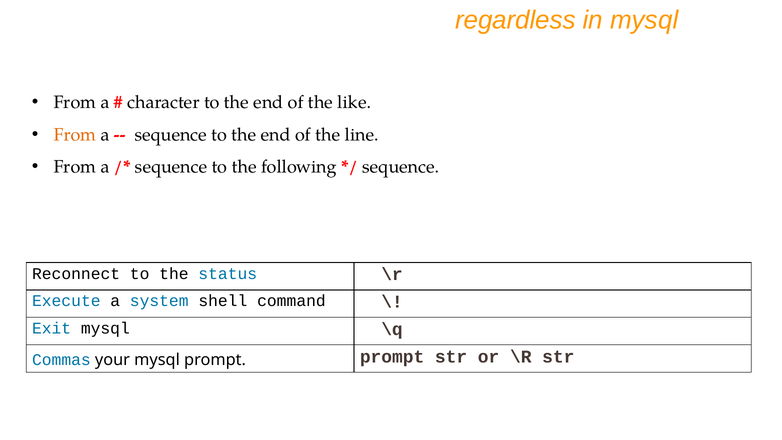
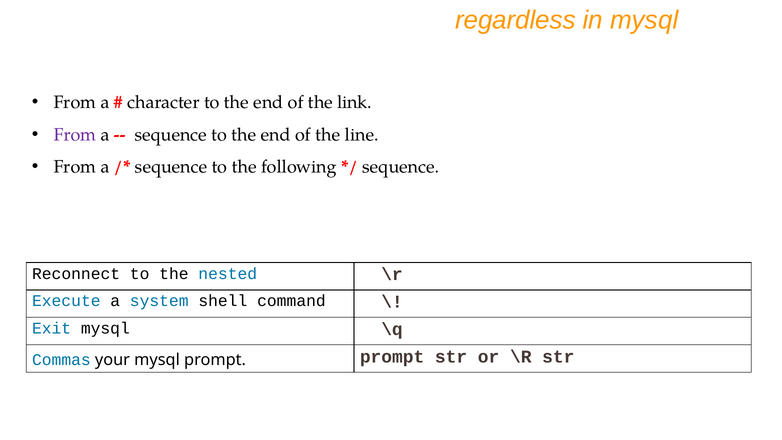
like: like -> link
From at (75, 135) colour: orange -> purple
status: status -> nested
